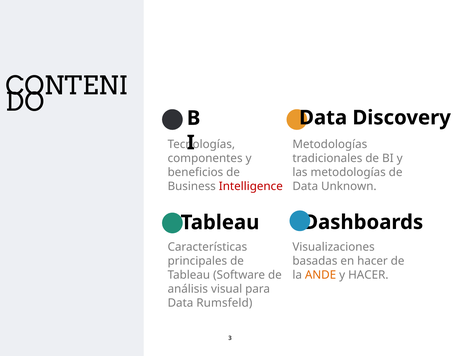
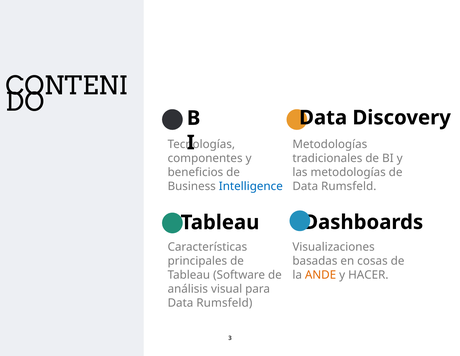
Intelligence colour: red -> blue
Unknown at (349, 186): Unknown -> Rumsfeld
en hacer: hacer -> cosas
